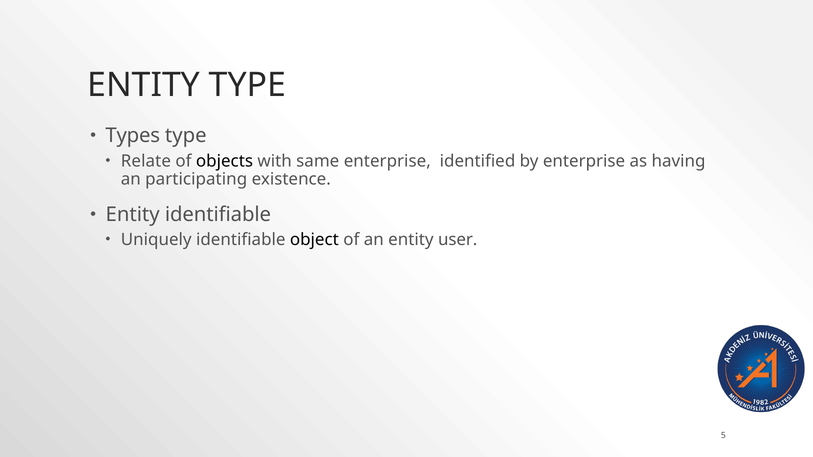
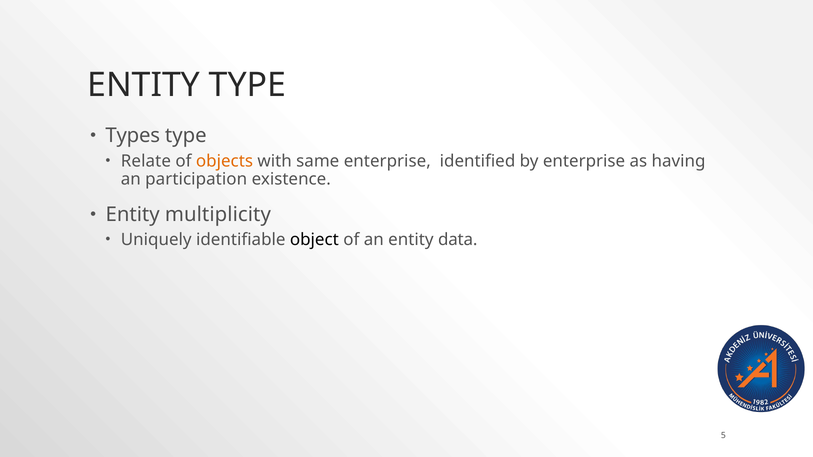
objects colour: black -> orange
participating: participating -> participation
Entity identifiable: identifiable -> multiplicity
user: user -> data
